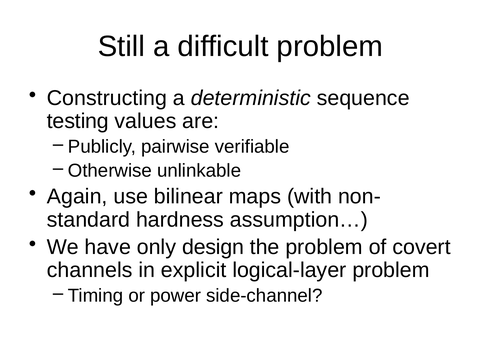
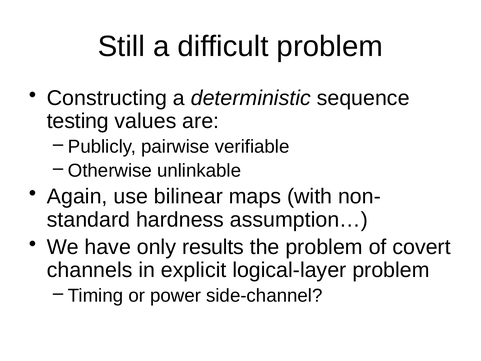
design: design -> results
